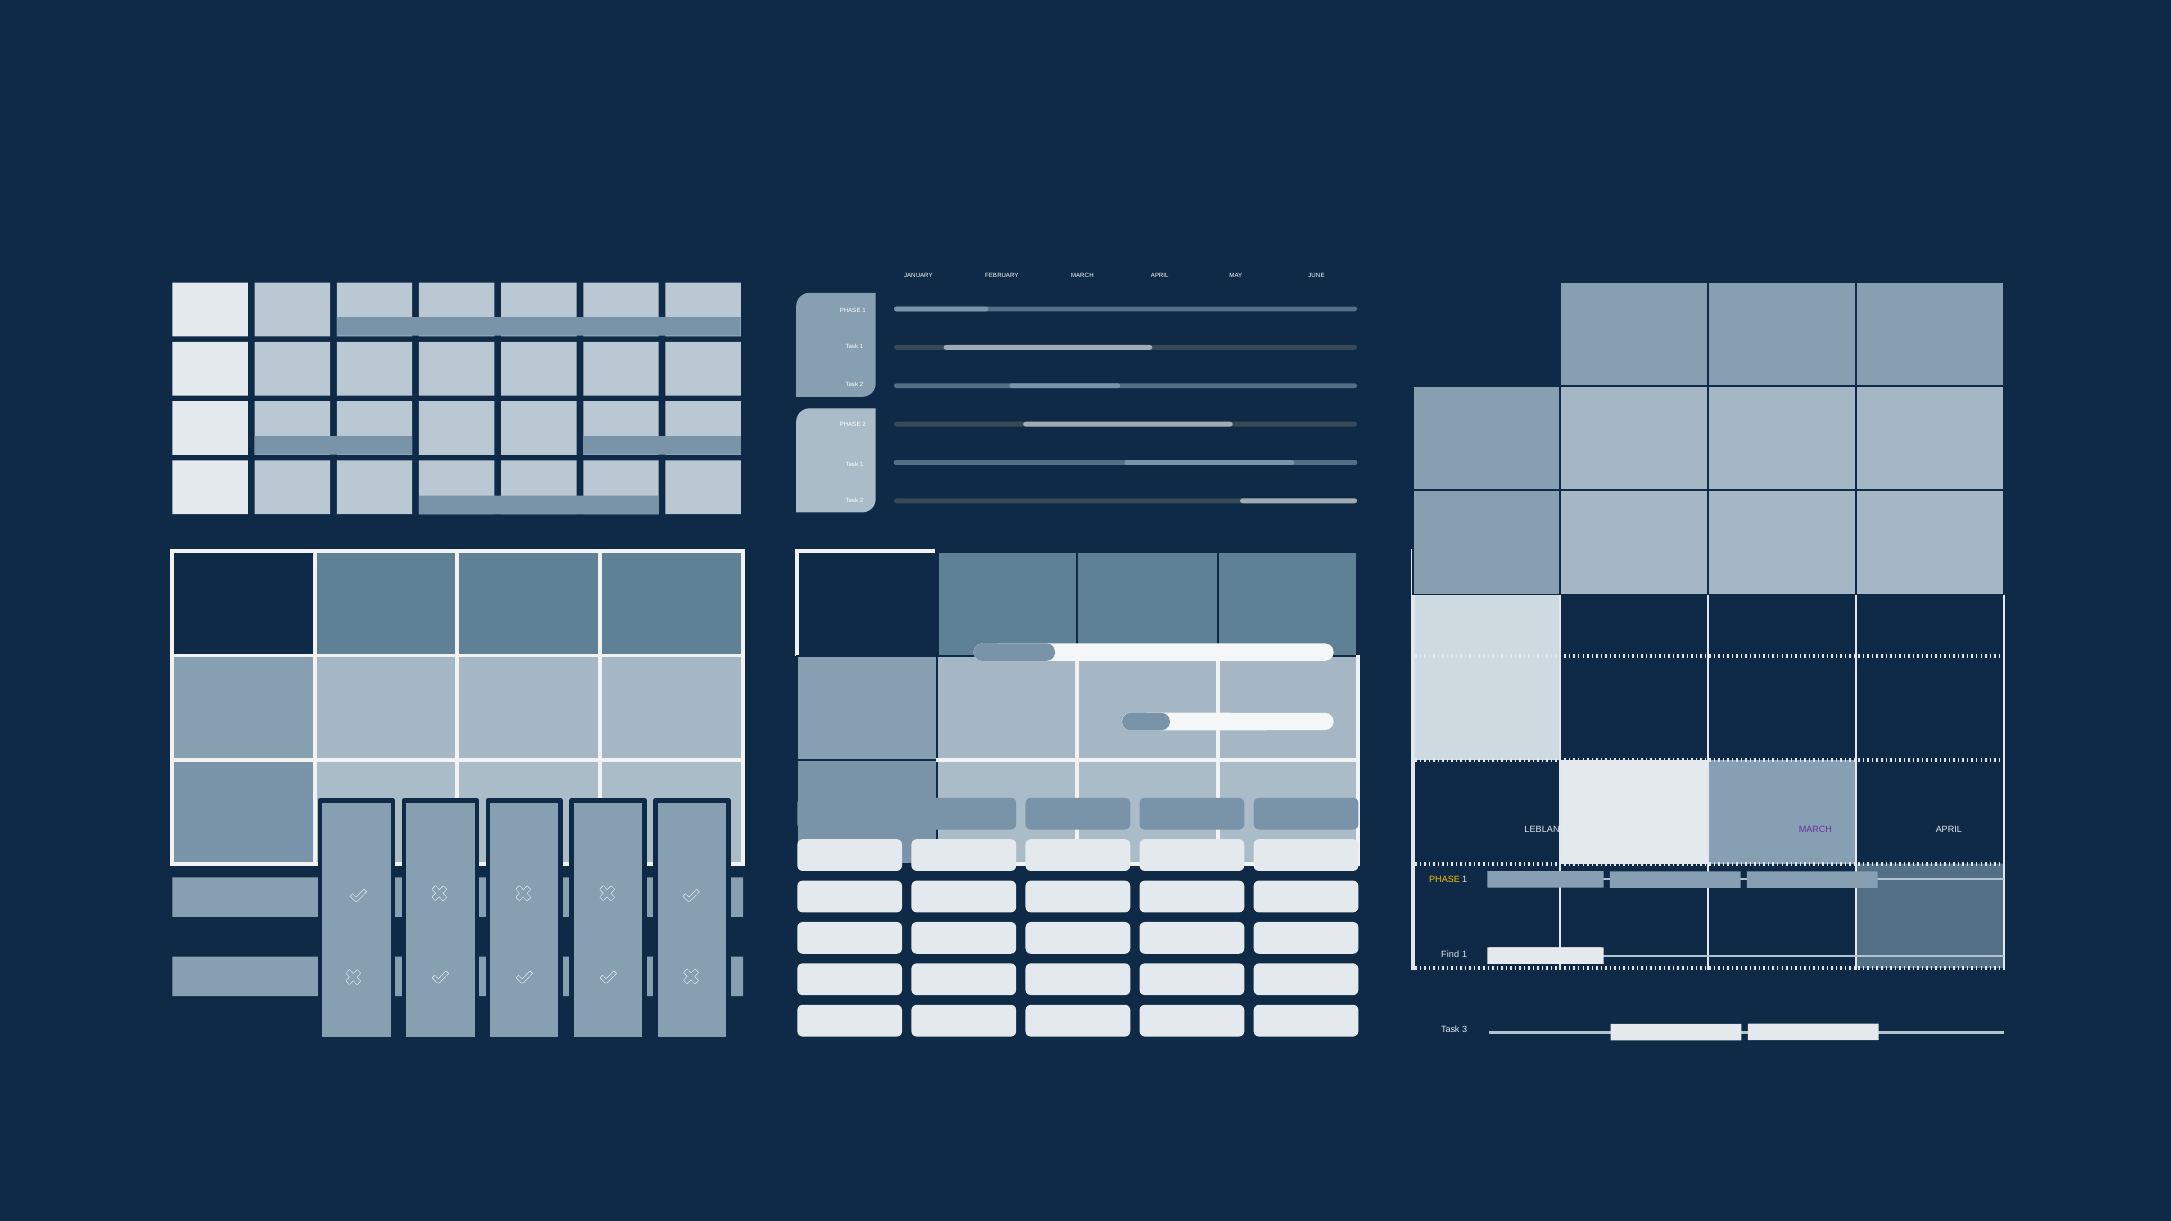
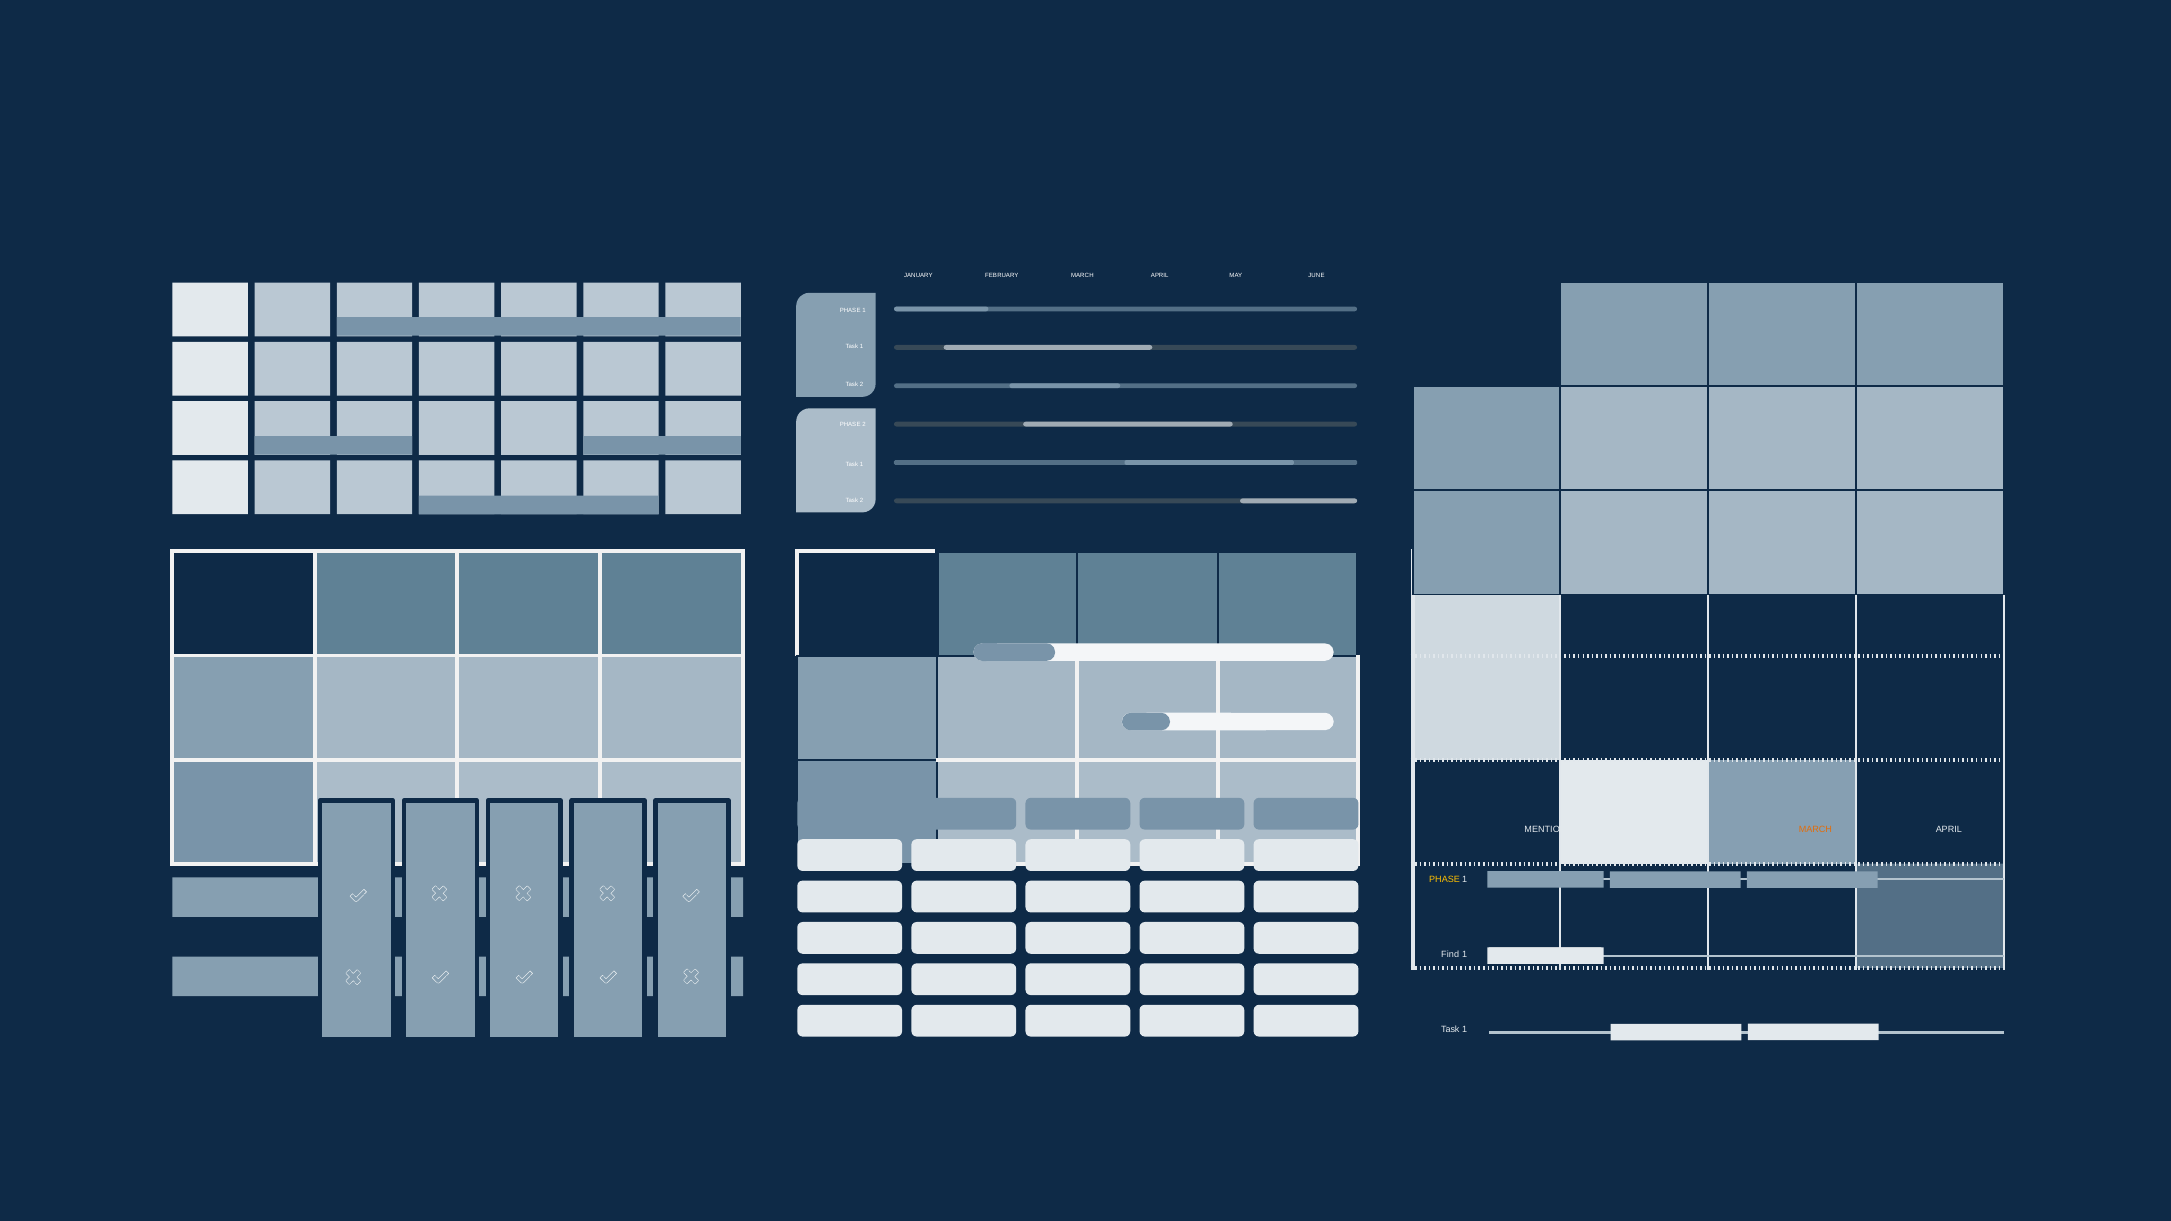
LEBLANC: LEBLANC -> MENTION
MARCH at (1815, 830) colour: purple -> orange
3 at (1465, 1030): 3 -> 1
